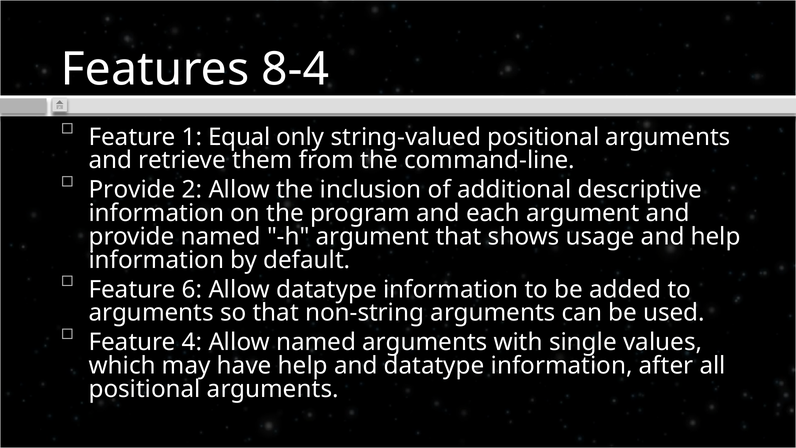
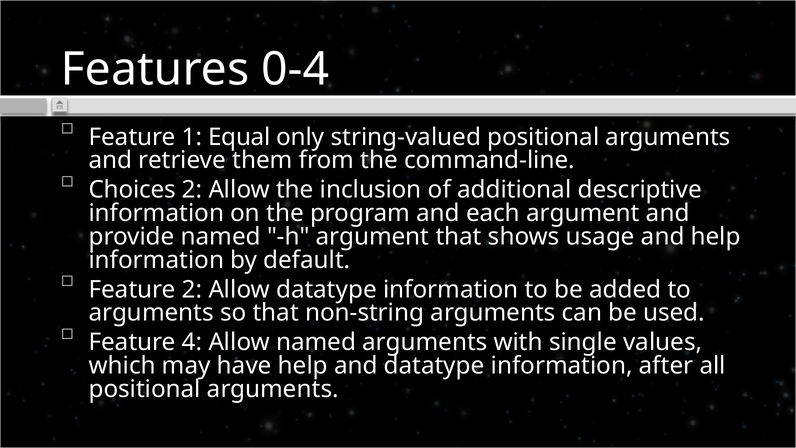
8-4: 8-4 -> 0-4
Provide at (132, 190): Provide -> Choices
Feature 6: 6 -> 2
